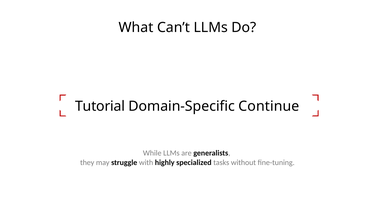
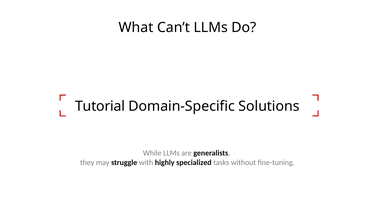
Continue: Continue -> Solutions
